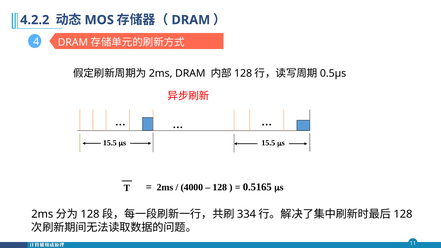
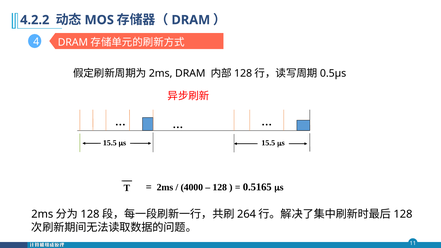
334: 334 -> 264
